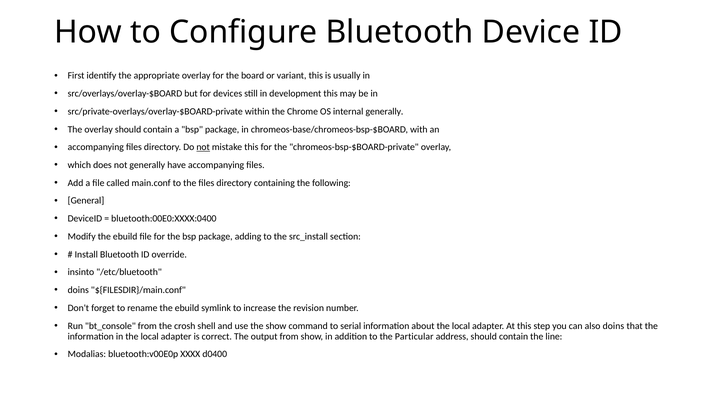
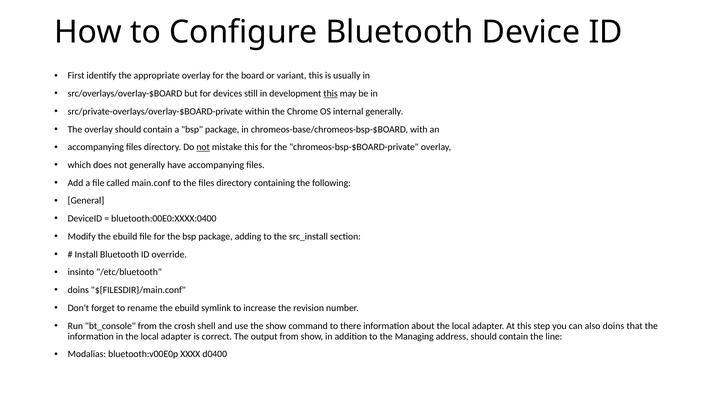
this at (331, 94) underline: none -> present
serial: serial -> there
Particular: Particular -> Managing
